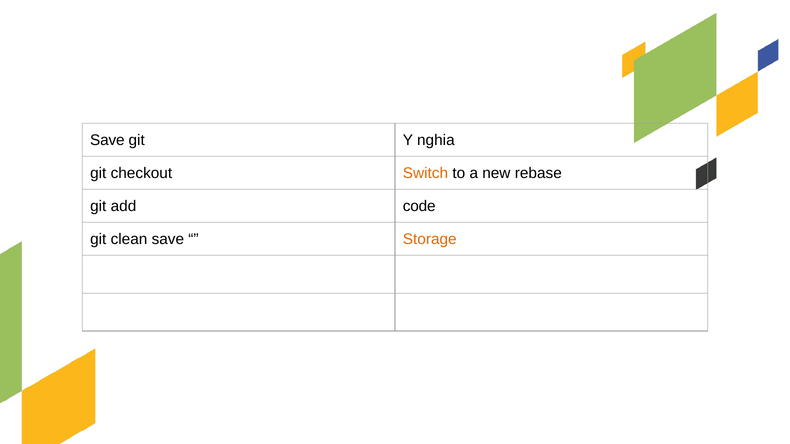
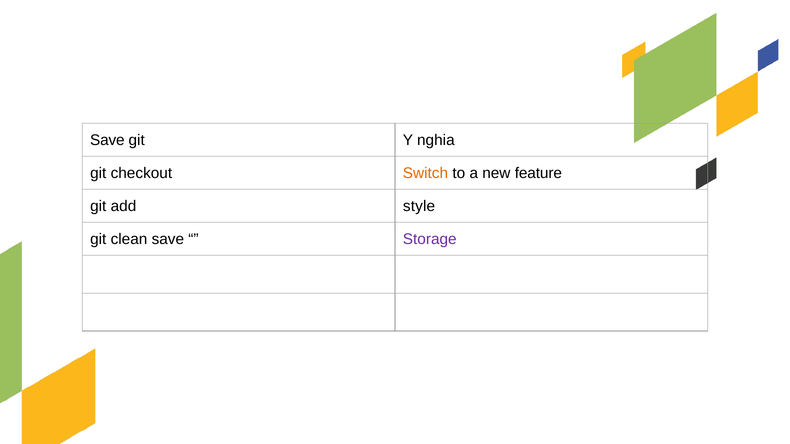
rebase: rebase -> feature
code: code -> style
Storage colour: orange -> purple
